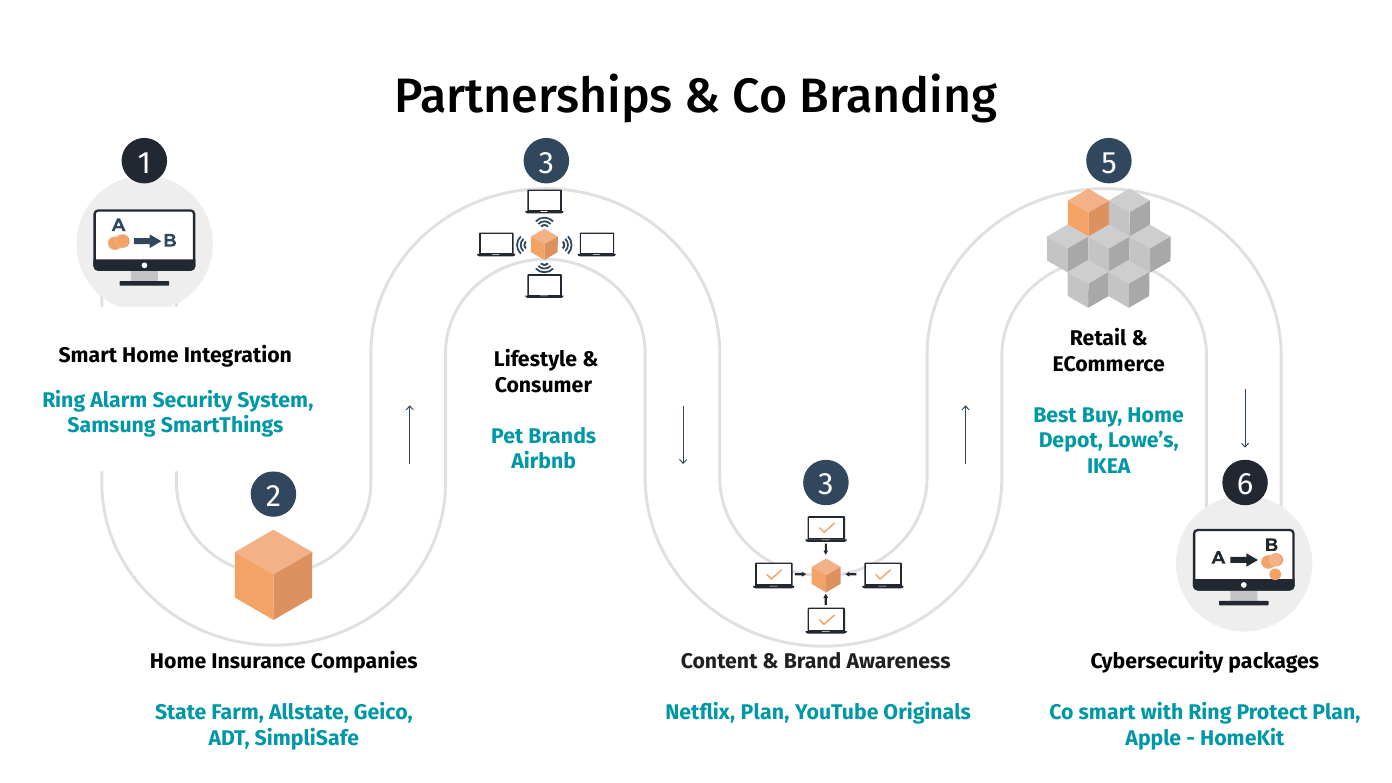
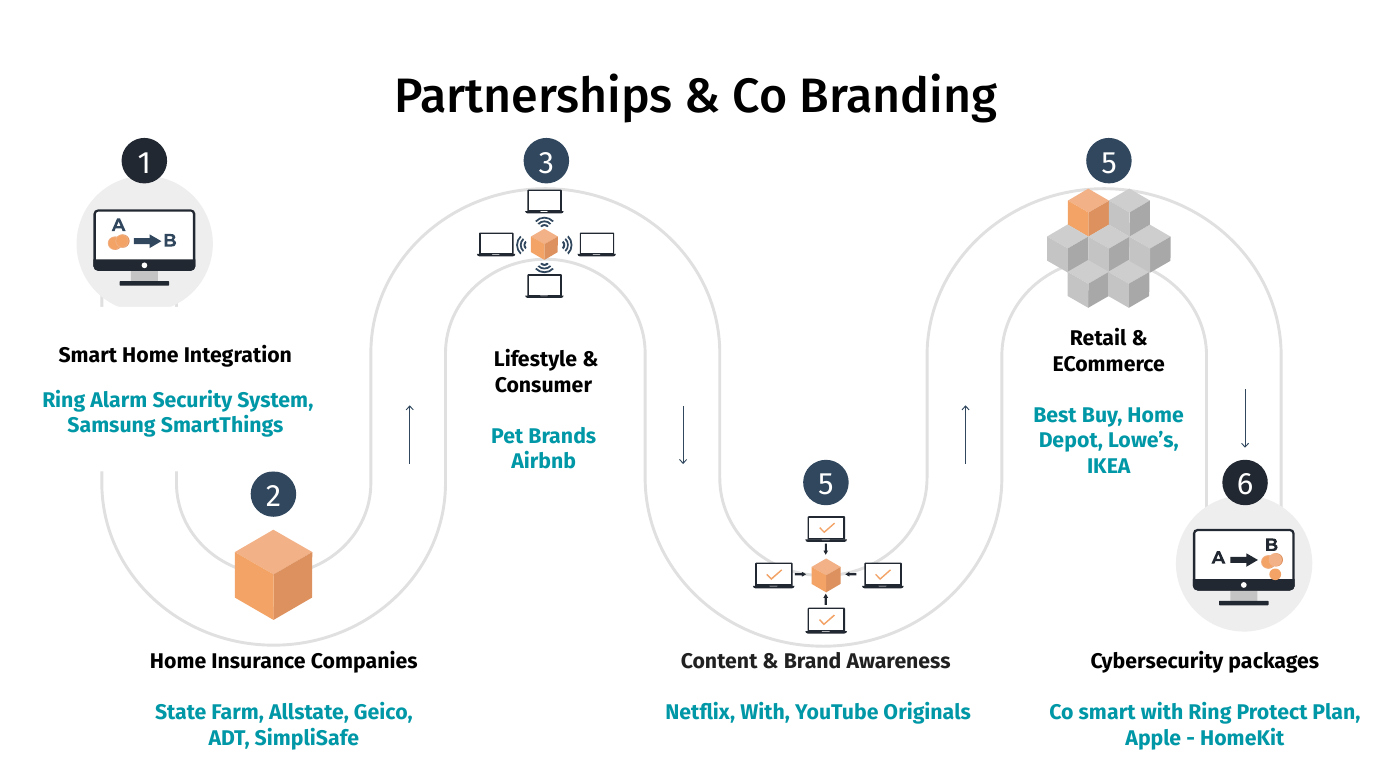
2 3: 3 -> 5
Netflix Plan: Plan -> With
